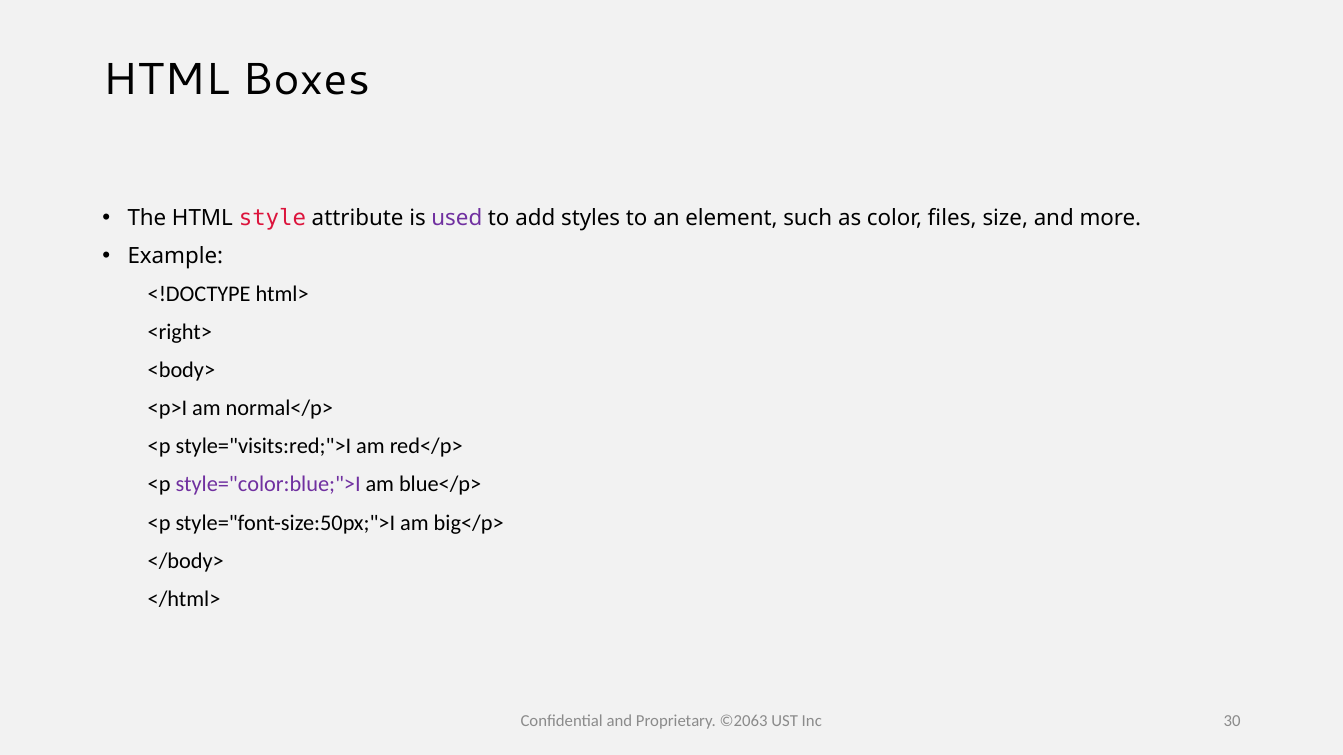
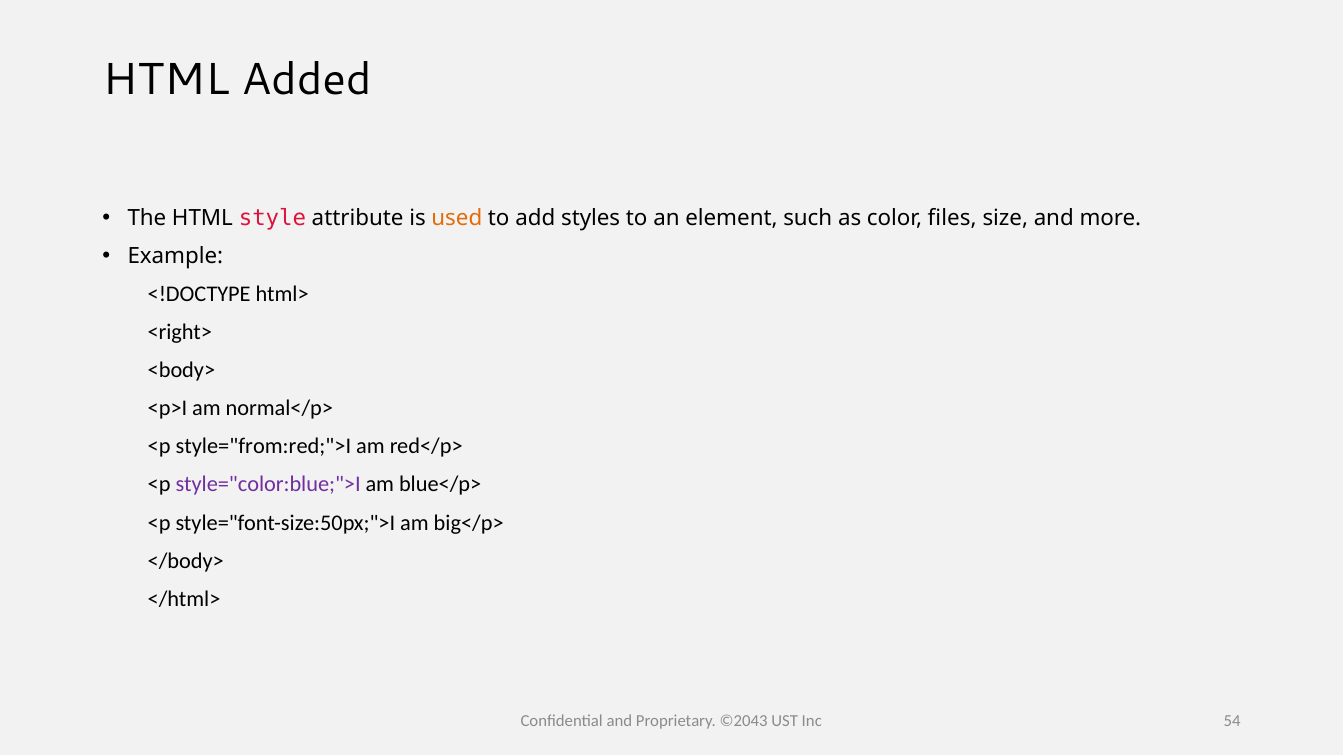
Boxes: Boxes -> Added
used colour: purple -> orange
style="visits:red;">I: style="visits:red;">I -> style="from:red;">I
©2063: ©2063 -> ©2043
30: 30 -> 54
